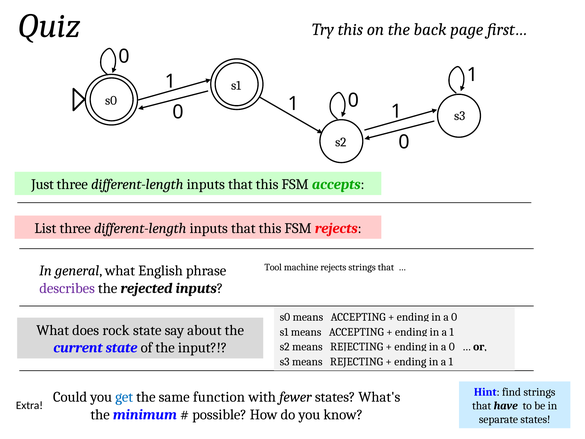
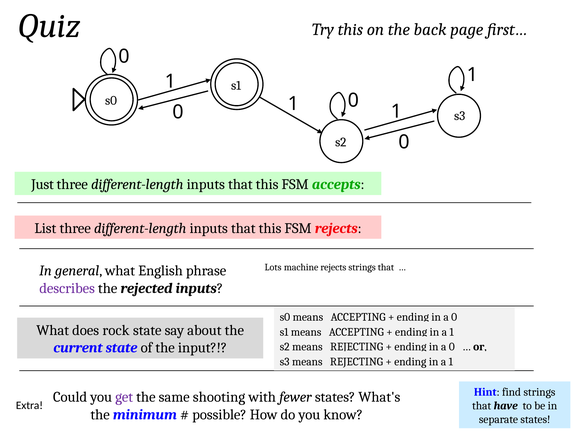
Tool: Tool -> Lots
get colour: blue -> purple
function: function -> shooting
